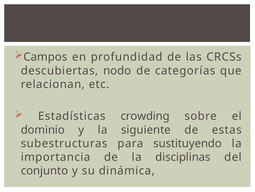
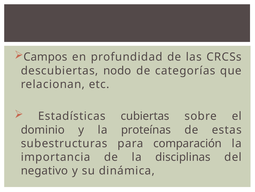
crowding: crowding -> cubiertas
siguiente: siguiente -> proteínas
sustituyendo: sustituyendo -> comparación
conjunto: conjunto -> negativo
